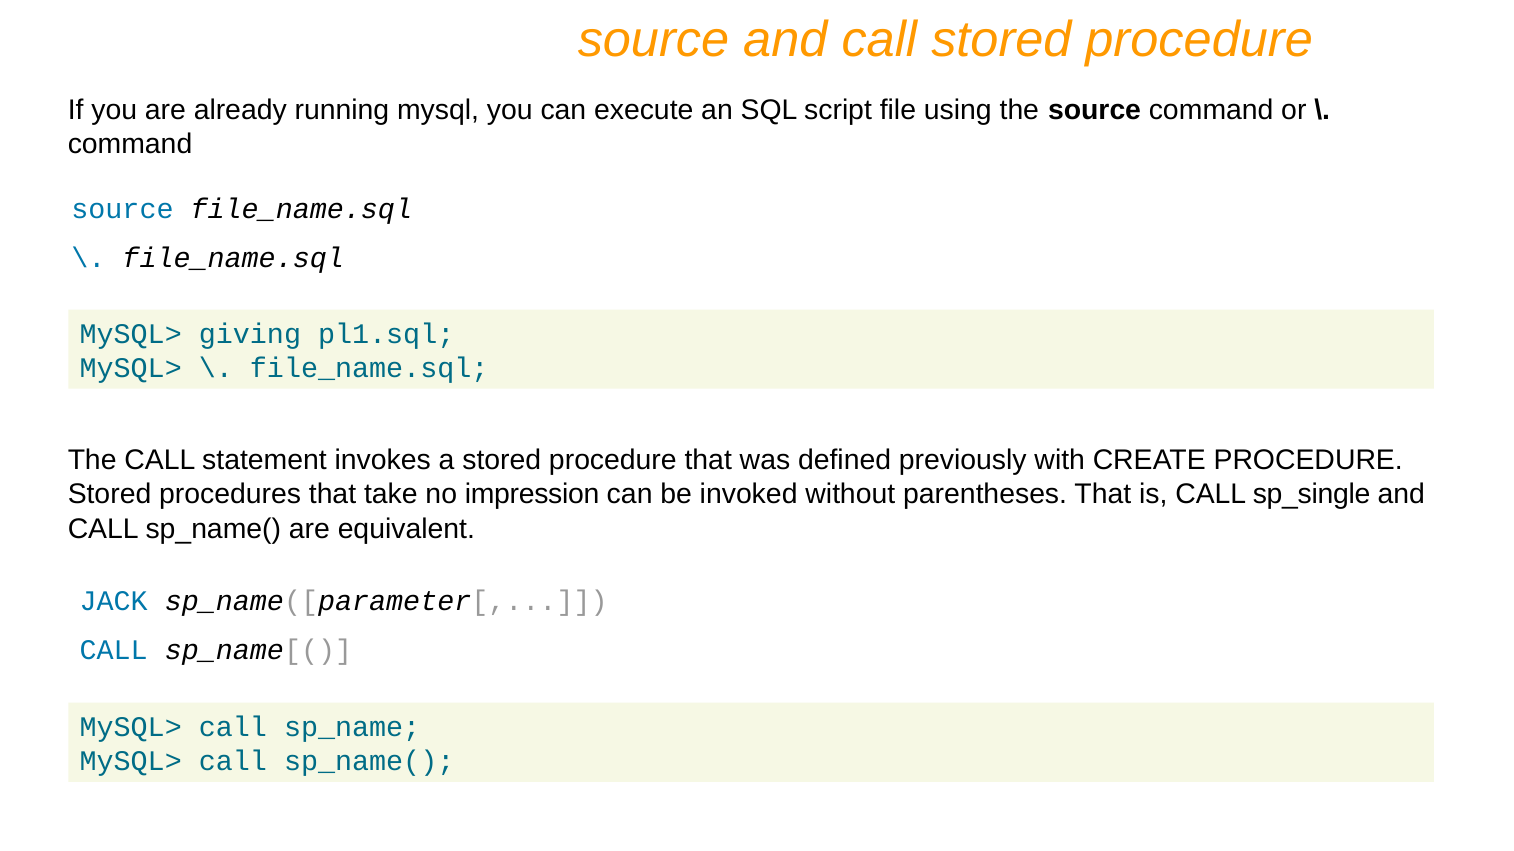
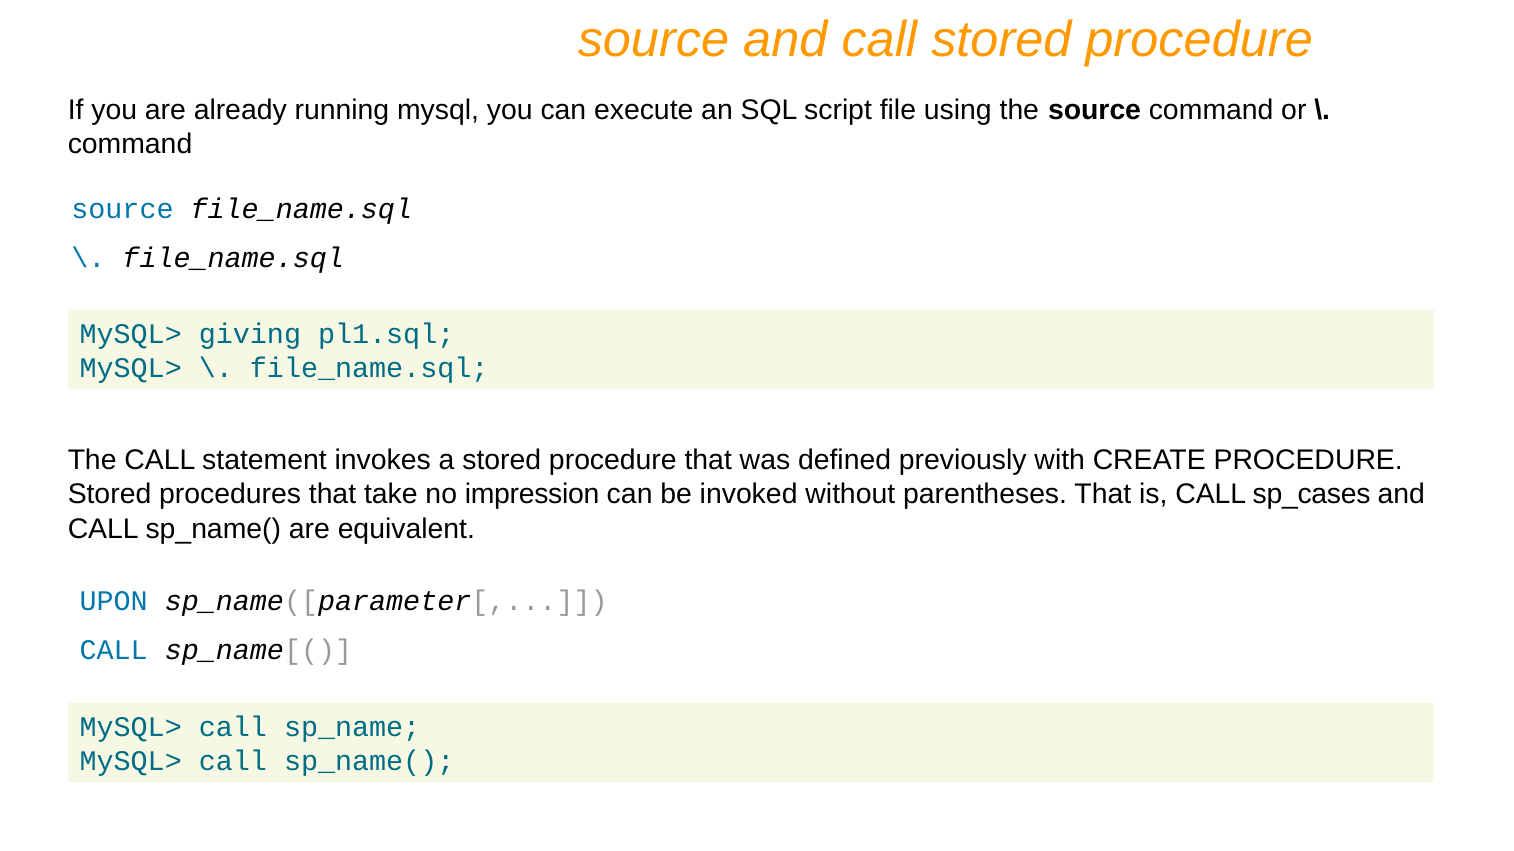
sp_single: sp_single -> sp_cases
JACK: JACK -> UPON
